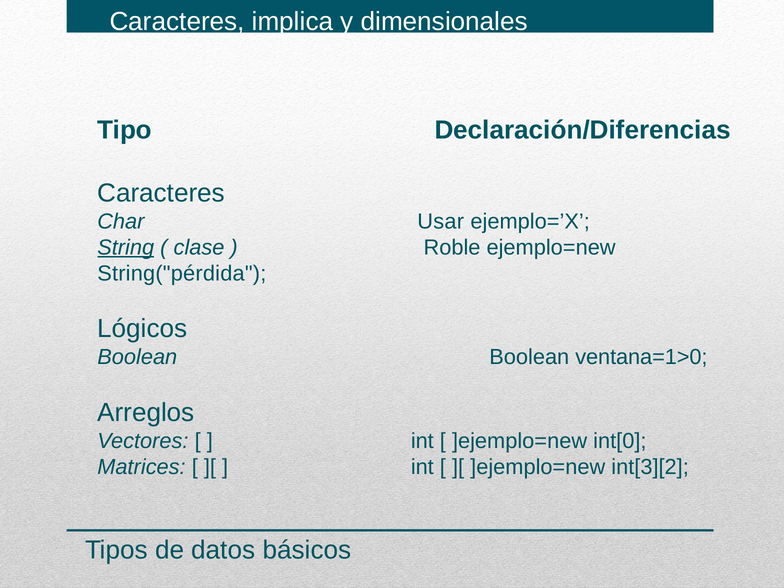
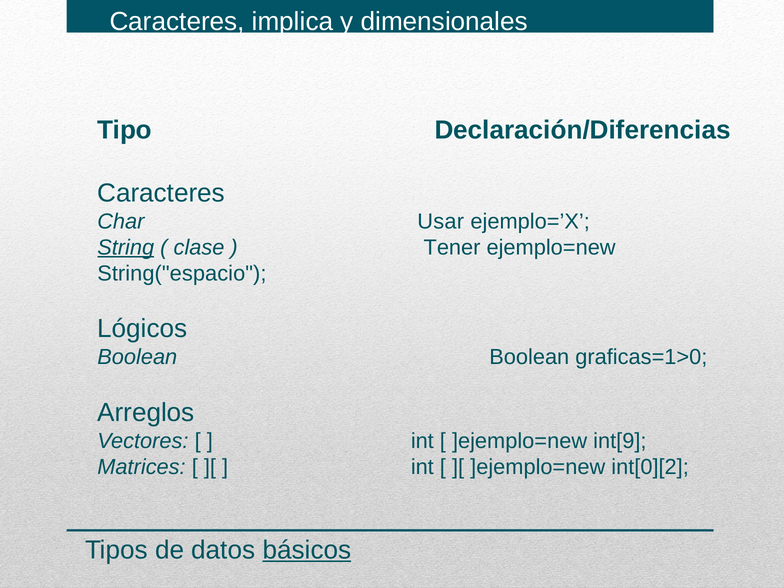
Roble: Roble -> Tener
String("pérdida: String("pérdida -> String("espacio
ventana=1>0: ventana=1>0 -> graficas=1>0
int[0: int[0 -> int[9
int[3][2: int[3][2 -> int[0][2
básicos underline: none -> present
